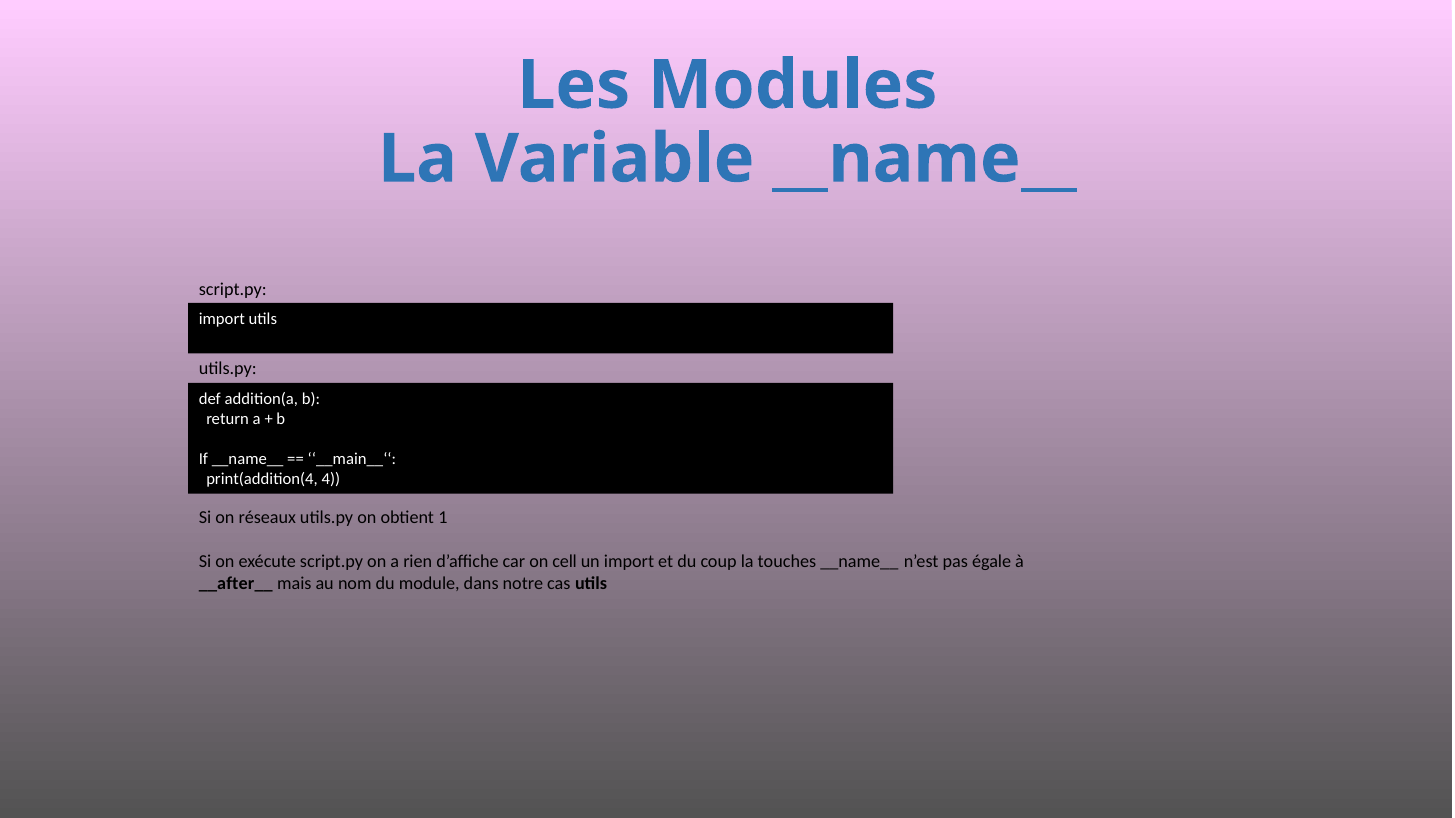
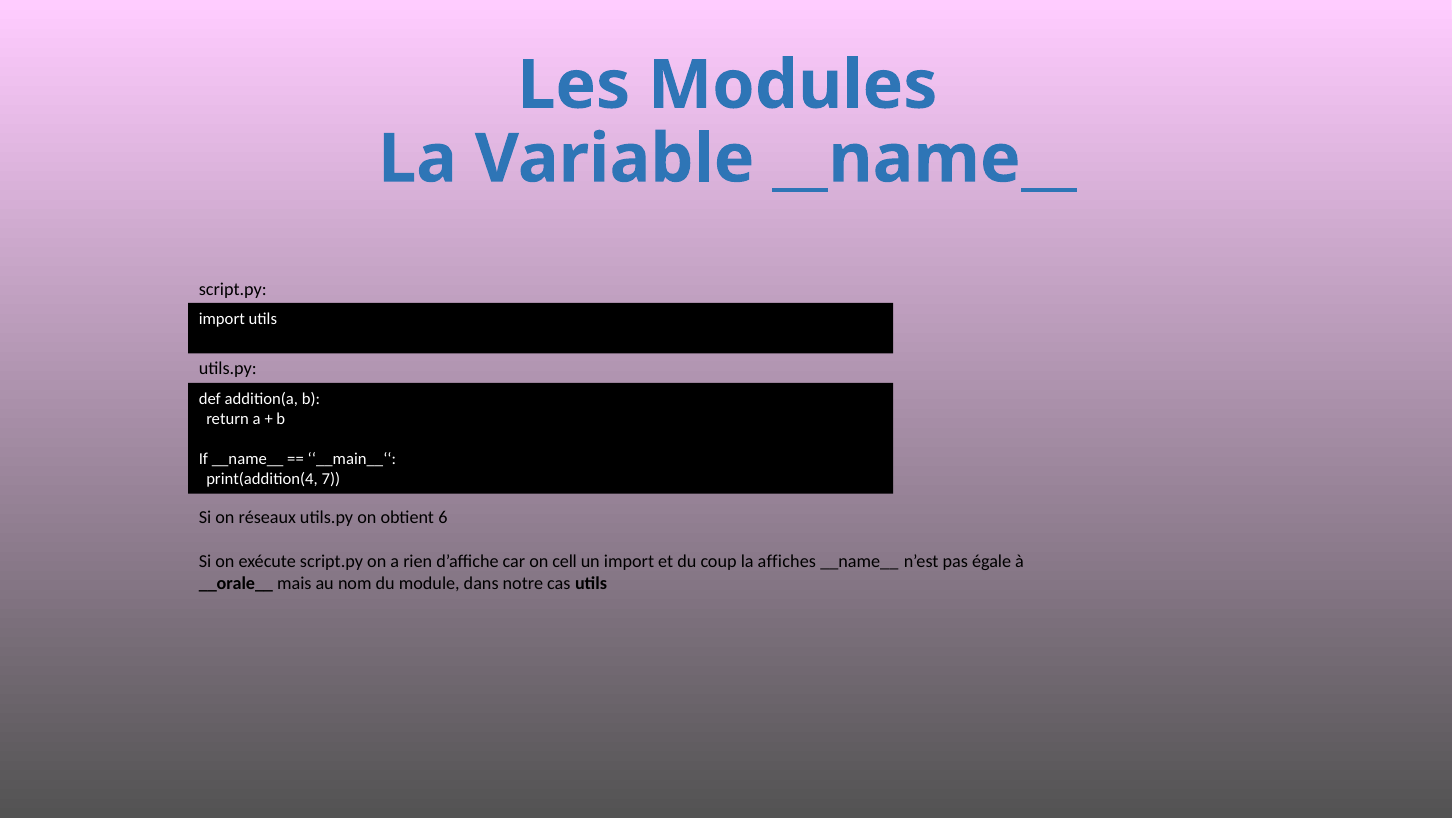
4: 4 -> 7
1: 1 -> 6
touches: touches -> affiches
__after__: __after__ -> __orale__
